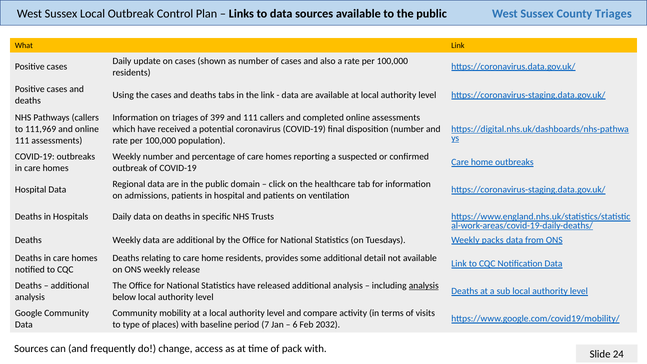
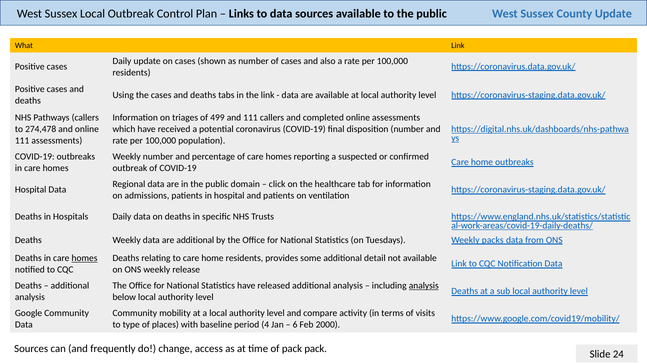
County Triages: Triages -> Update
399: 399 -> 499
111,969: 111,969 -> 274,478
homes at (85, 258) underline: none -> present
7: 7 -> 4
2032: 2032 -> 2000
pack with: with -> pack
